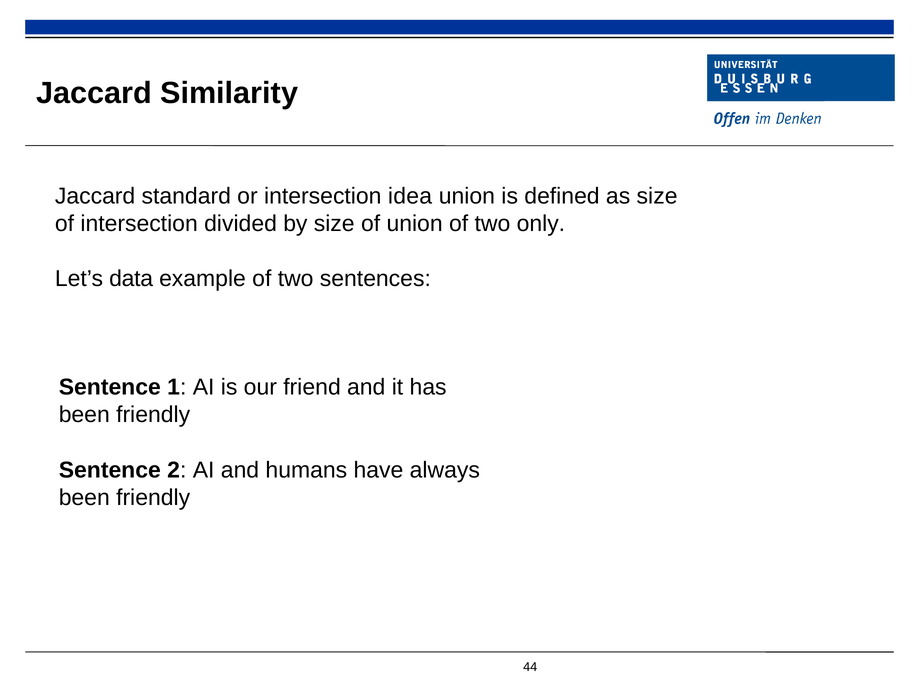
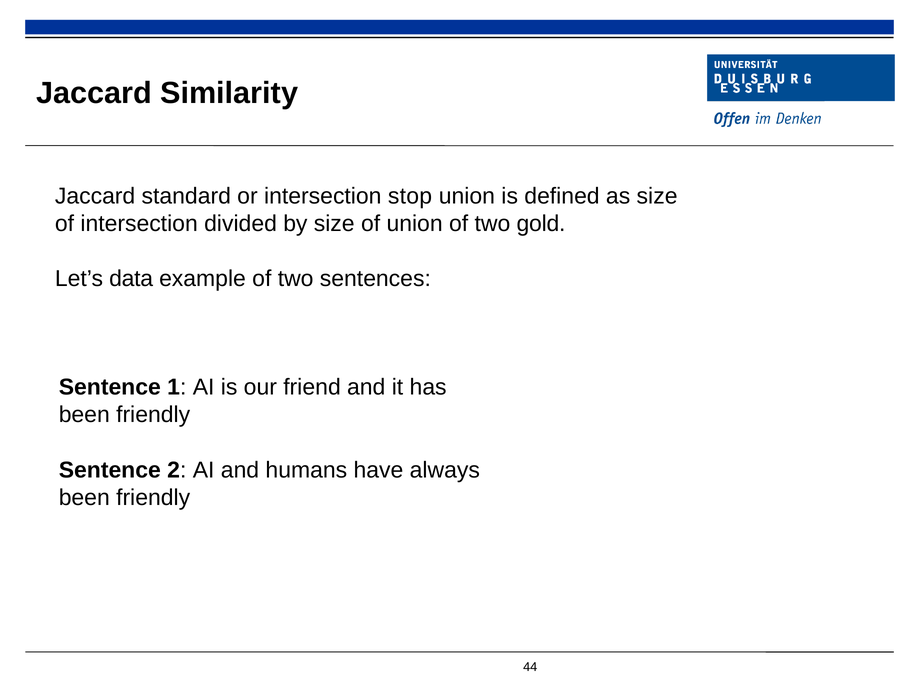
idea: idea -> stop
only: only -> gold
